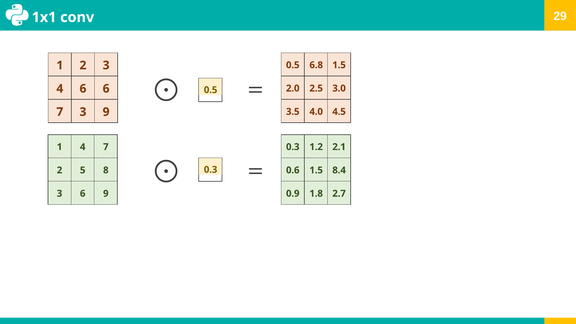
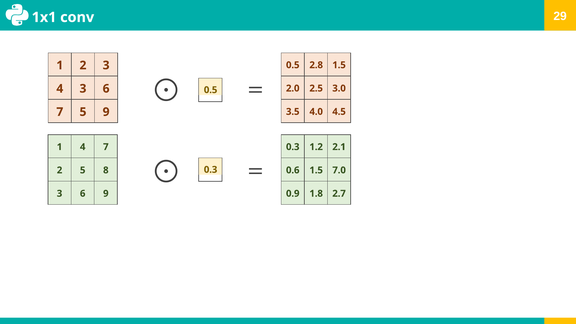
6.8: 6.8 -> 2.8
4 6: 6 -> 3
7 3: 3 -> 5
8.4: 8.4 -> 7.0
